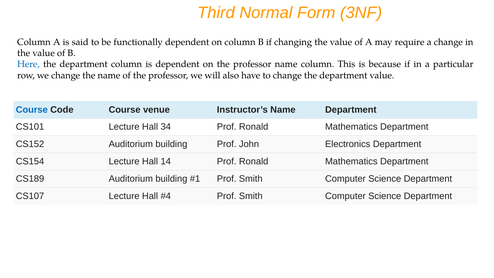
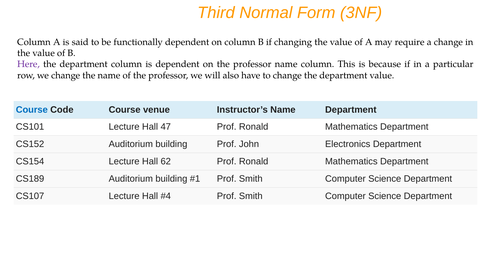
Here colour: blue -> purple
34: 34 -> 47
14: 14 -> 62
